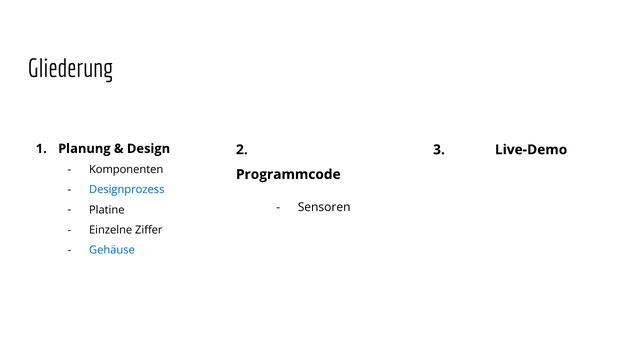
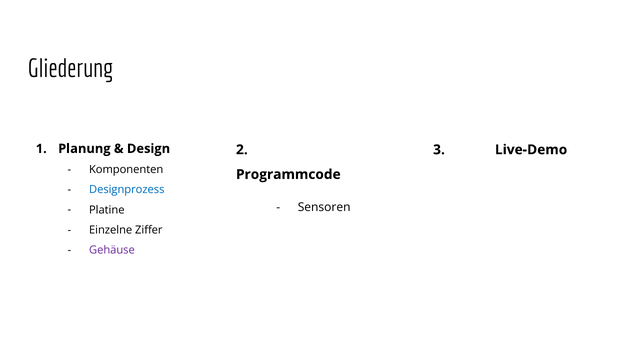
Gehäuse colour: blue -> purple
